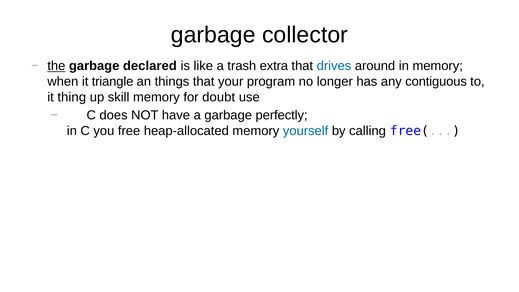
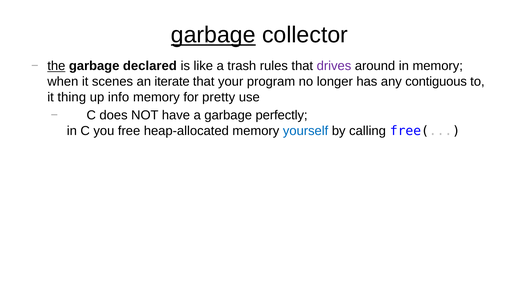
garbage at (213, 35) underline: none -> present
extra: extra -> rules
drives colour: blue -> purple
triangle: triangle -> scenes
things: things -> iterate
skill: skill -> info
doubt: doubt -> pretty
